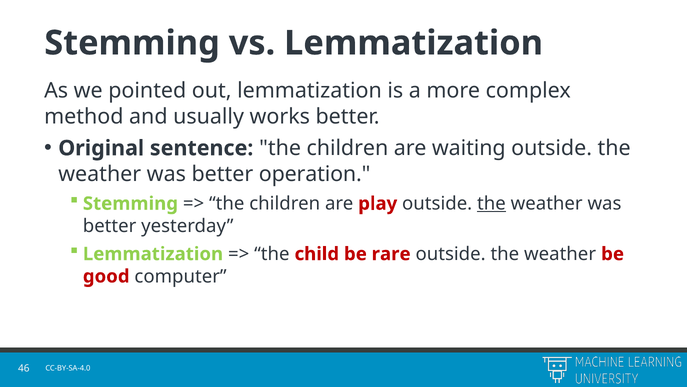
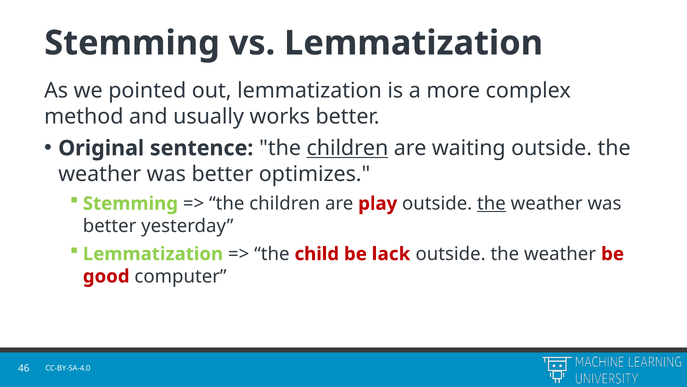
children at (347, 148) underline: none -> present
operation: operation -> optimizes
rare: rare -> lack
